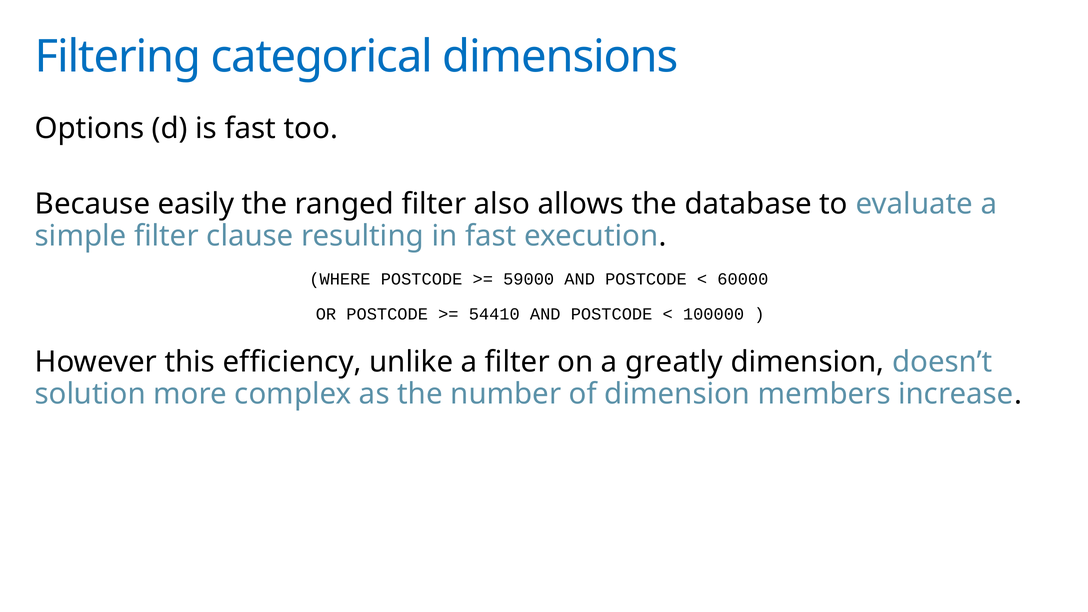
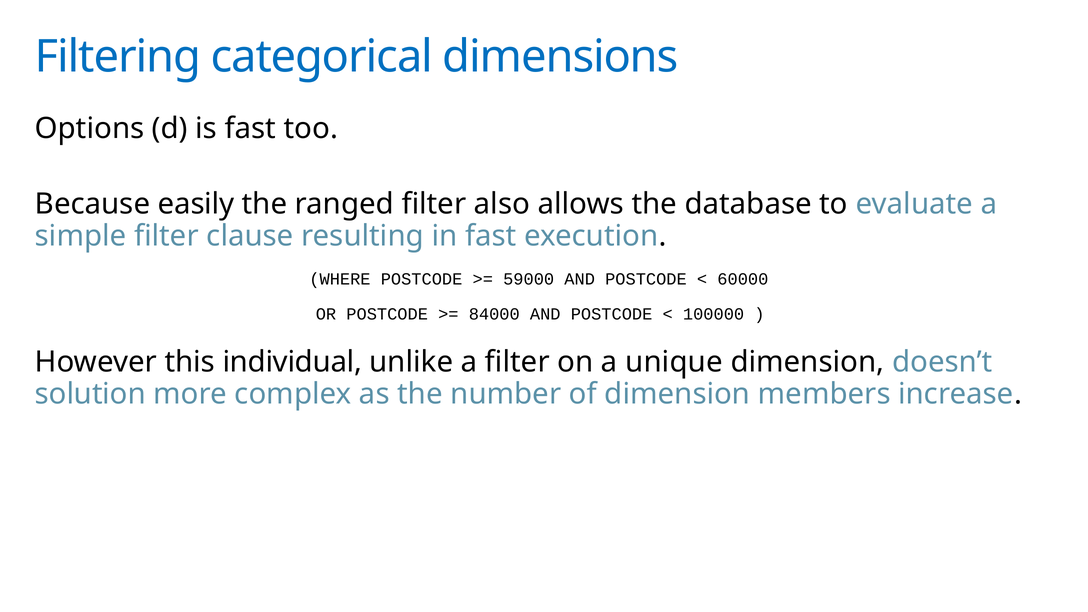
54410: 54410 -> 84000
efficiency: efficiency -> individual
greatly: greatly -> unique
